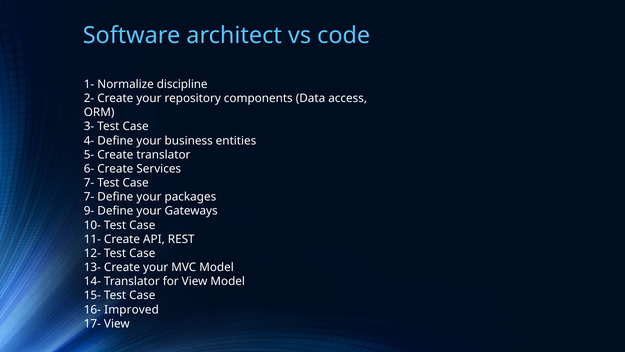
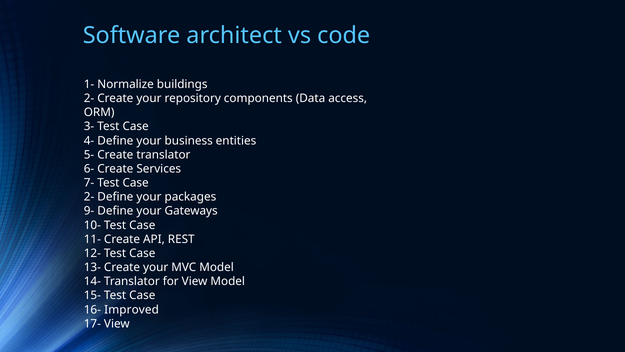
discipline: discipline -> buildings
7- at (89, 197): 7- -> 2-
